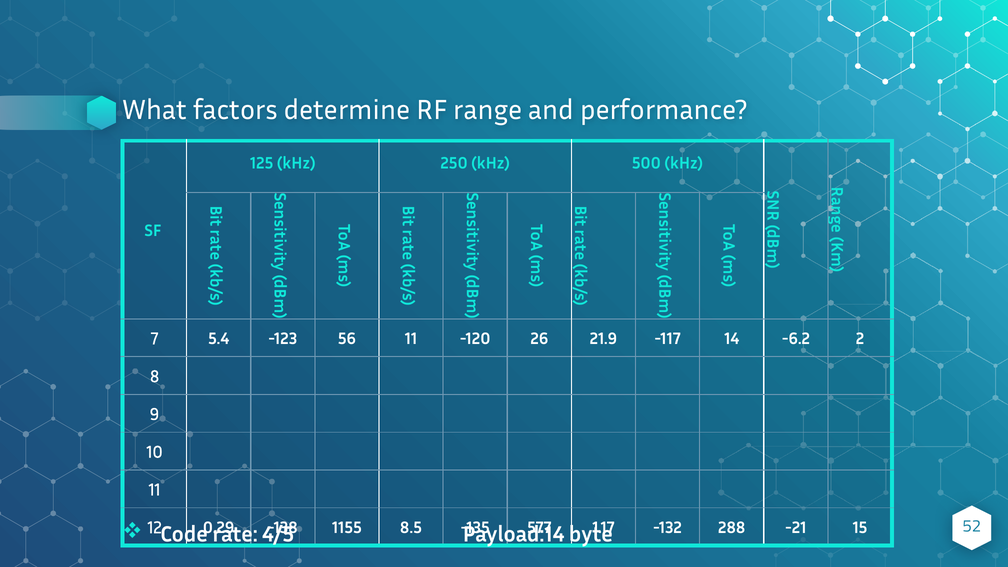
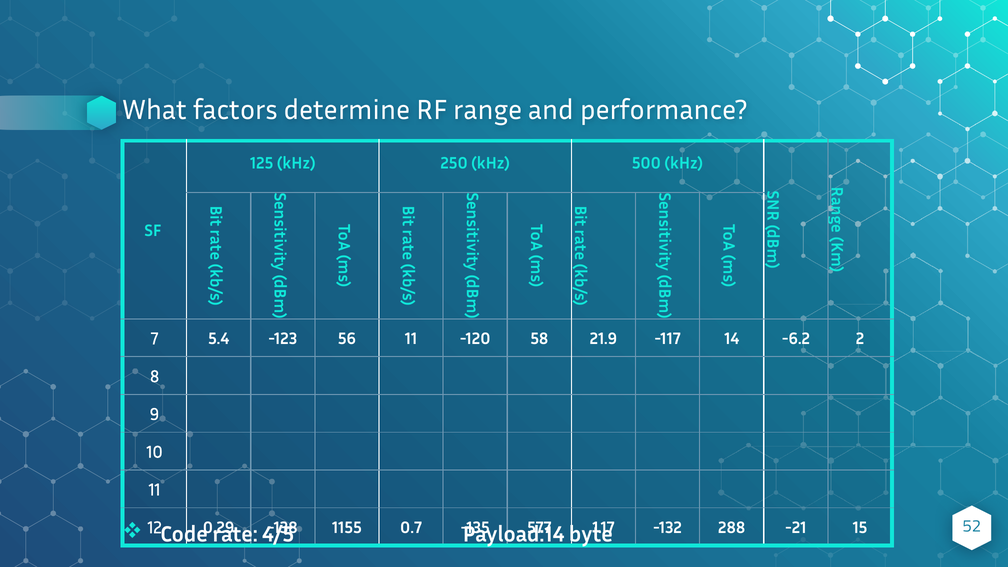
26: 26 -> 58
8.5: 8.5 -> 0.7
